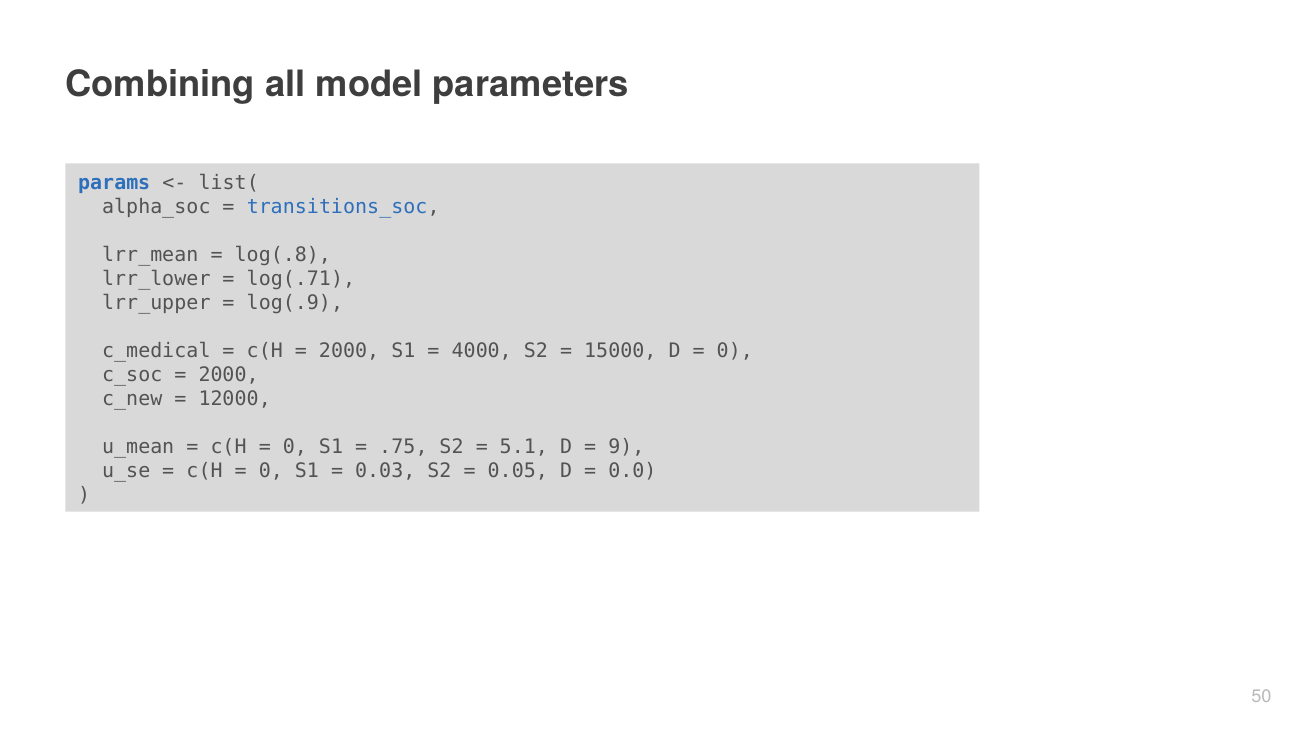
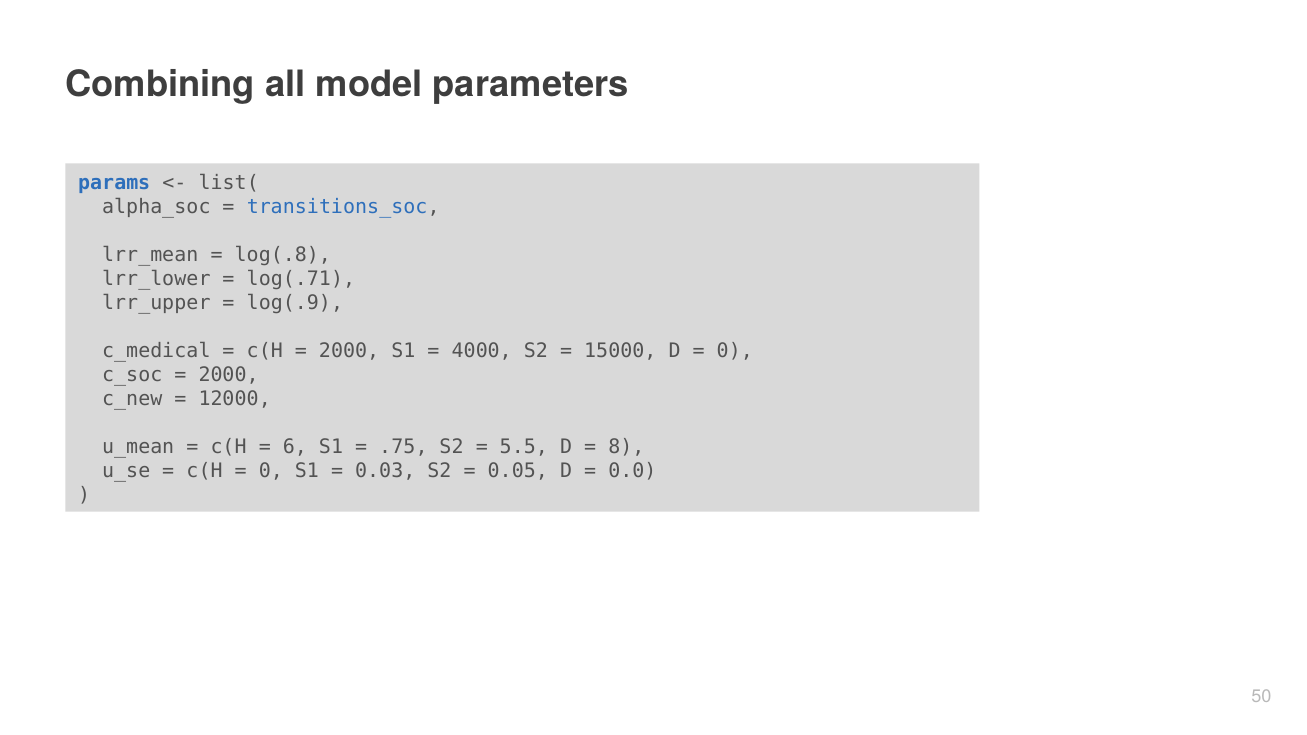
0 at (295, 447): 0 -> 6
5.1: 5.1 -> 5.5
9: 9 -> 8
